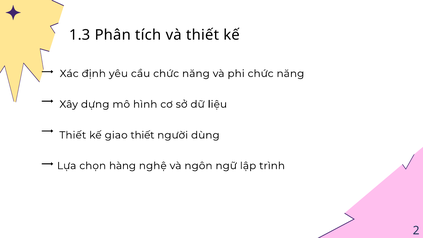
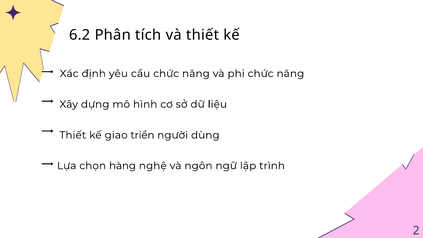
1.3: 1.3 -> 6.2
giao thiết: thiết -> triển
